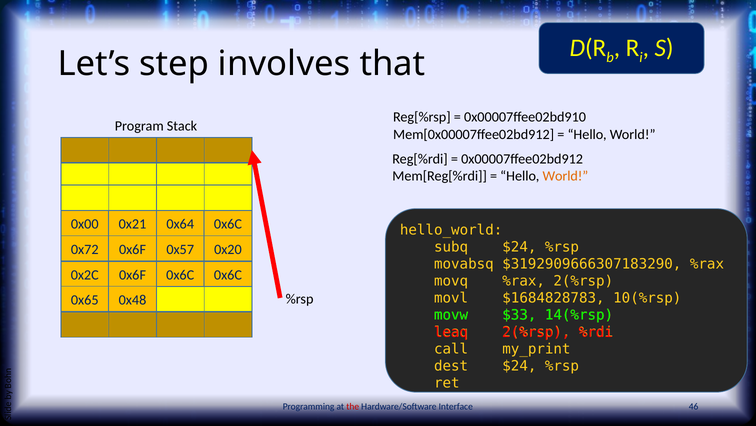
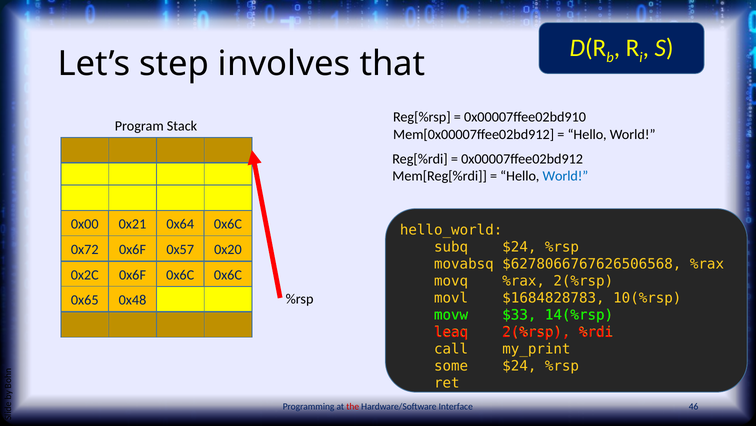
World at (565, 176) colour: orange -> blue
$3192909666307183290: $3192909666307183290 -> $6278066767626506568
dest: dest -> some
